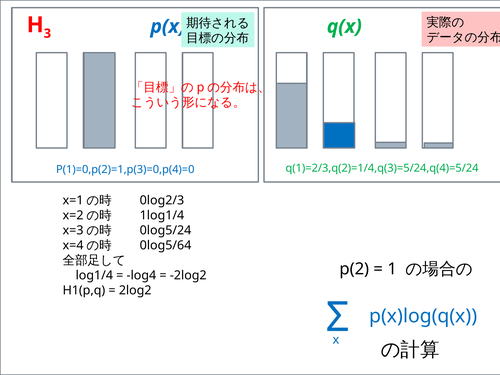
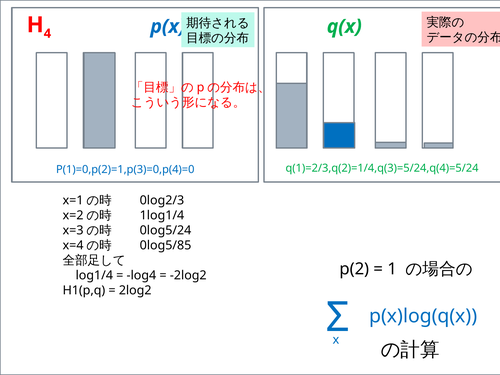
3: 3 -> 4
0log5/64: 0log5/64 -> 0log5/85
